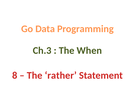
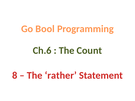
Data: Data -> Bool
Ch.3: Ch.3 -> Ch.6
When: When -> Count
